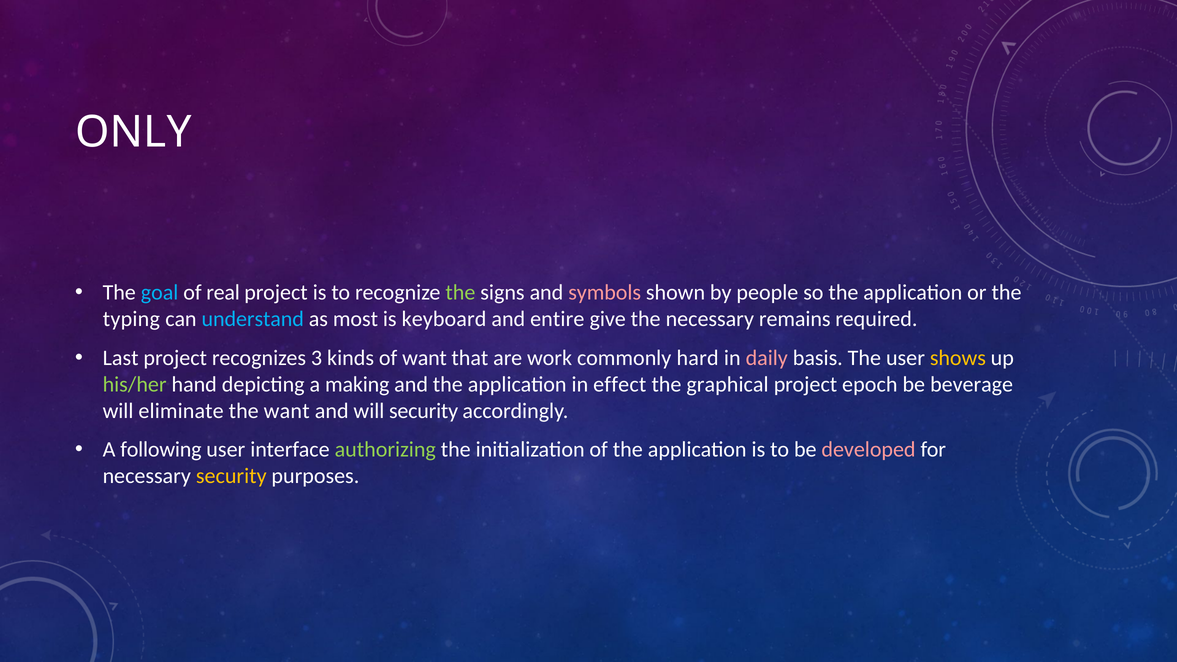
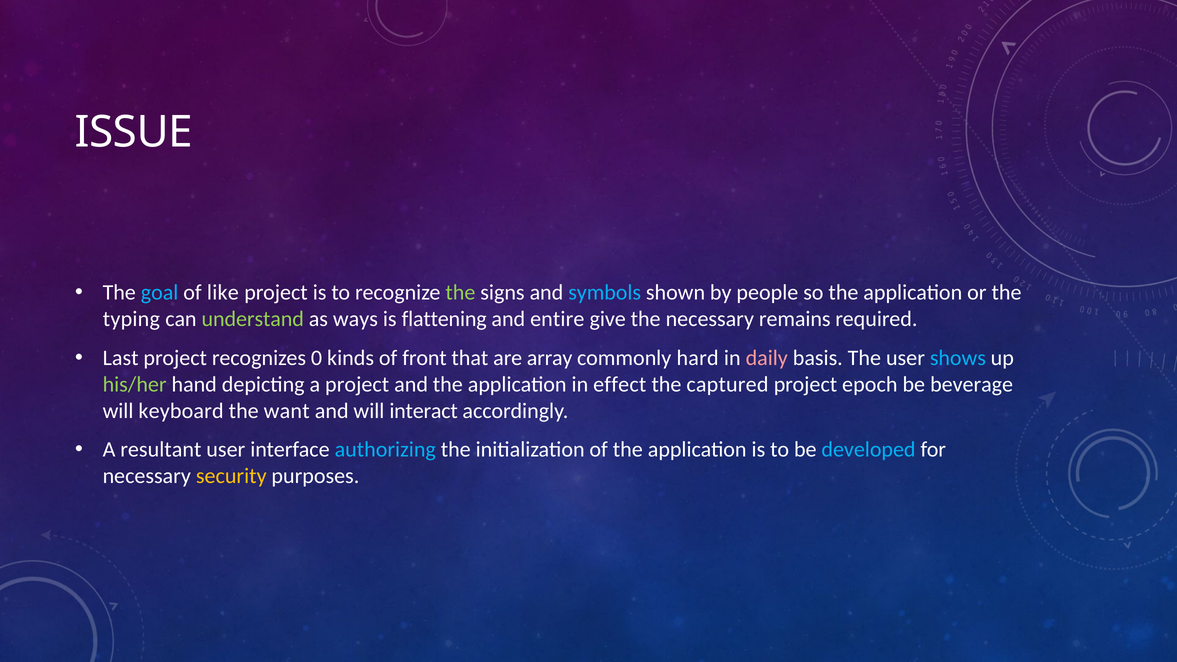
ONLY: ONLY -> ISSUE
real: real -> like
symbols colour: pink -> light blue
understand colour: light blue -> light green
most: most -> ways
keyboard: keyboard -> flattening
3: 3 -> 0
of want: want -> front
work: work -> array
shows colour: yellow -> light blue
a making: making -> project
graphical: graphical -> captured
eliminate: eliminate -> keyboard
will security: security -> interact
following: following -> resultant
authorizing colour: light green -> light blue
developed colour: pink -> light blue
